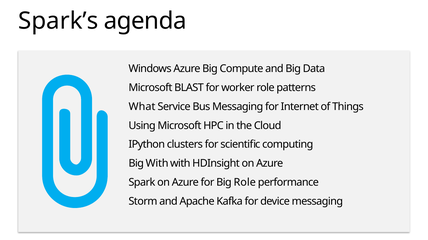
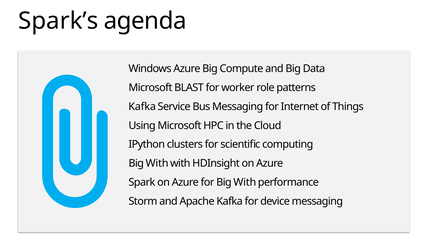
What at (142, 107): What -> Kafka
for Big Role: Role -> With
